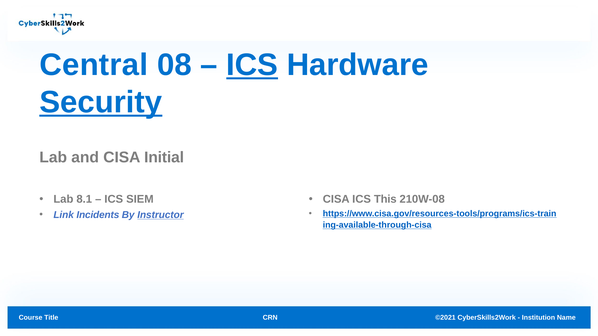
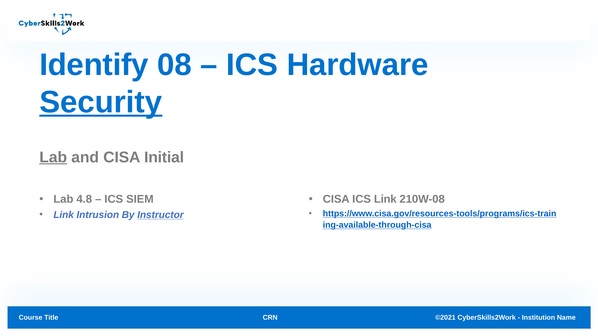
Central: Central -> Identify
ICS at (252, 65) underline: present -> none
Lab at (53, 157) underline: none -> present
8.1: 8.1 -> 4.8
ICS This: This -> Link
Incidents: Incidents -> Intrusion
